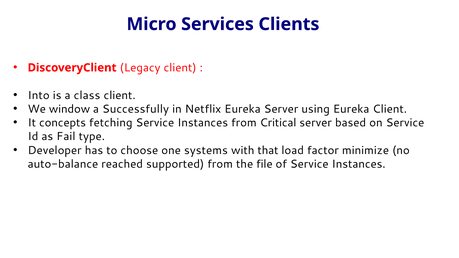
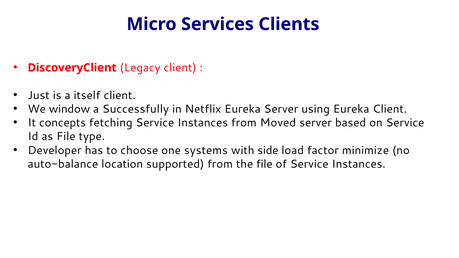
Into: Into -> Just
class: class -> itself
Critical: Critical -> Moved
as Fail: Fail -> File
that: that -> side
reached: reached -> location
